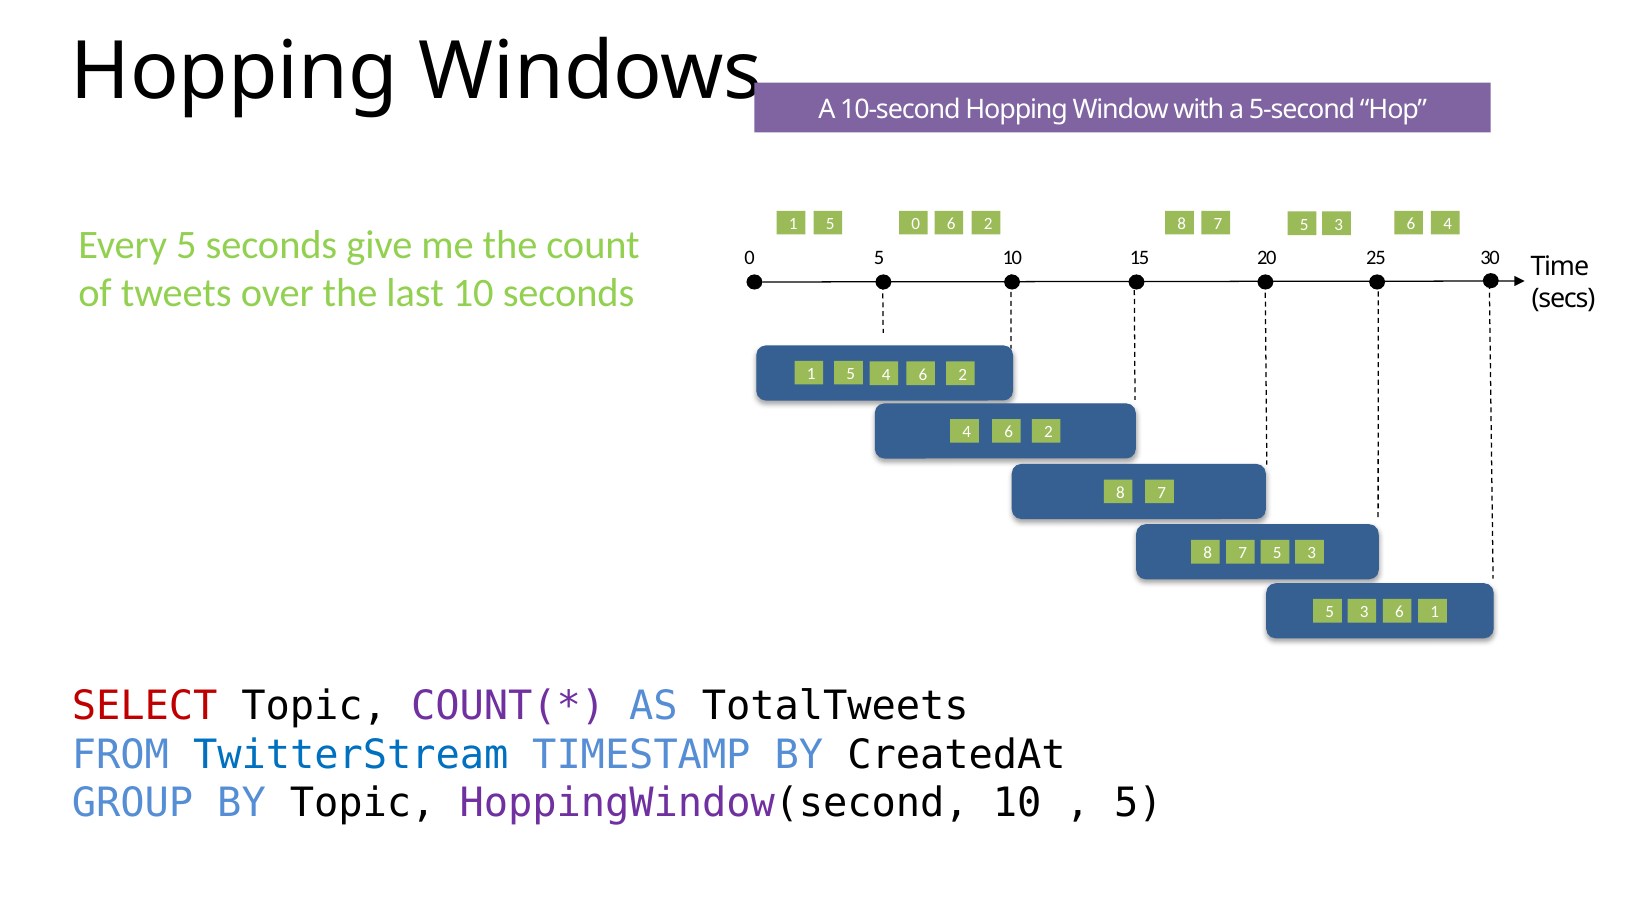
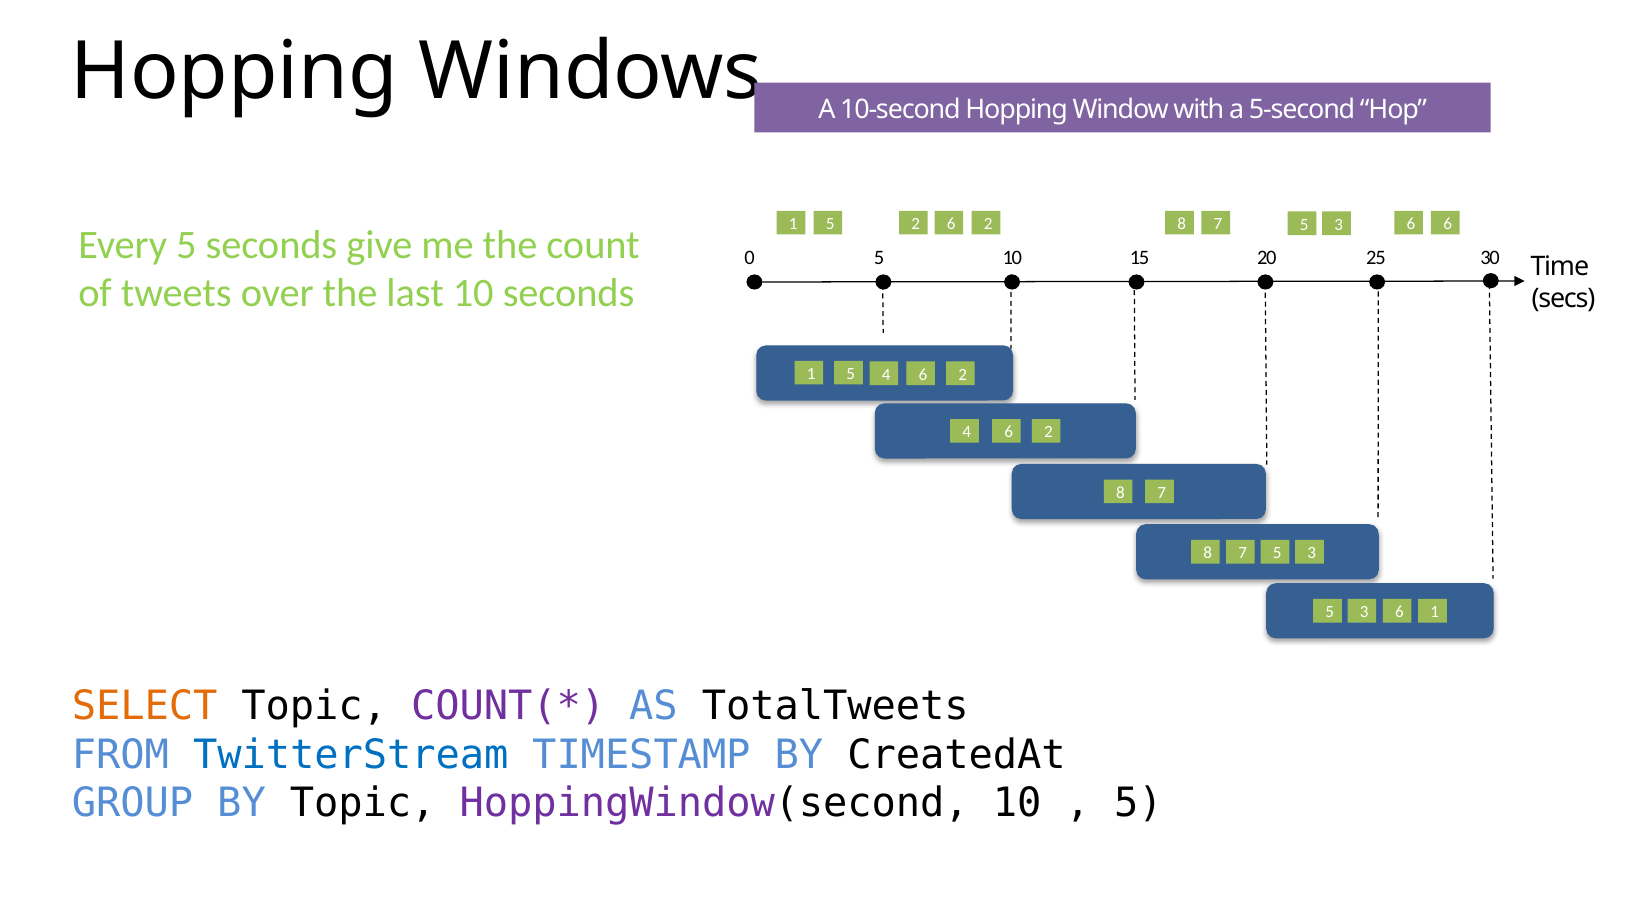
5 0: 0 -> 2
6 4: 4 -> 6
SELECT colour: red -> orange
